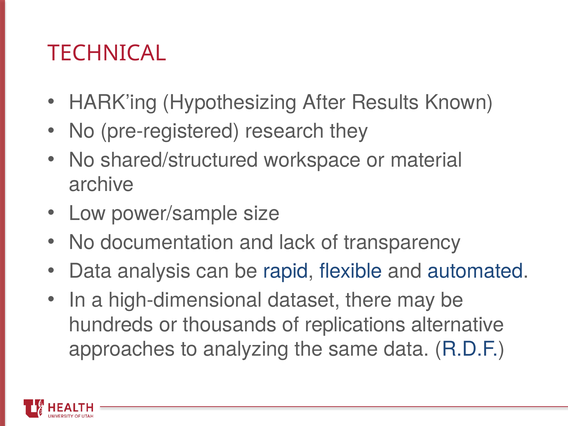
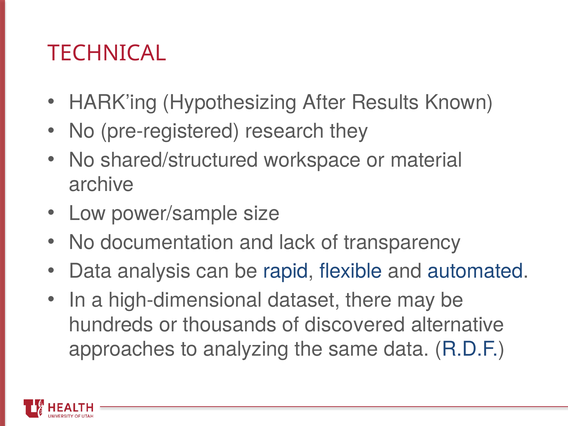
replications: replications -> discovered
